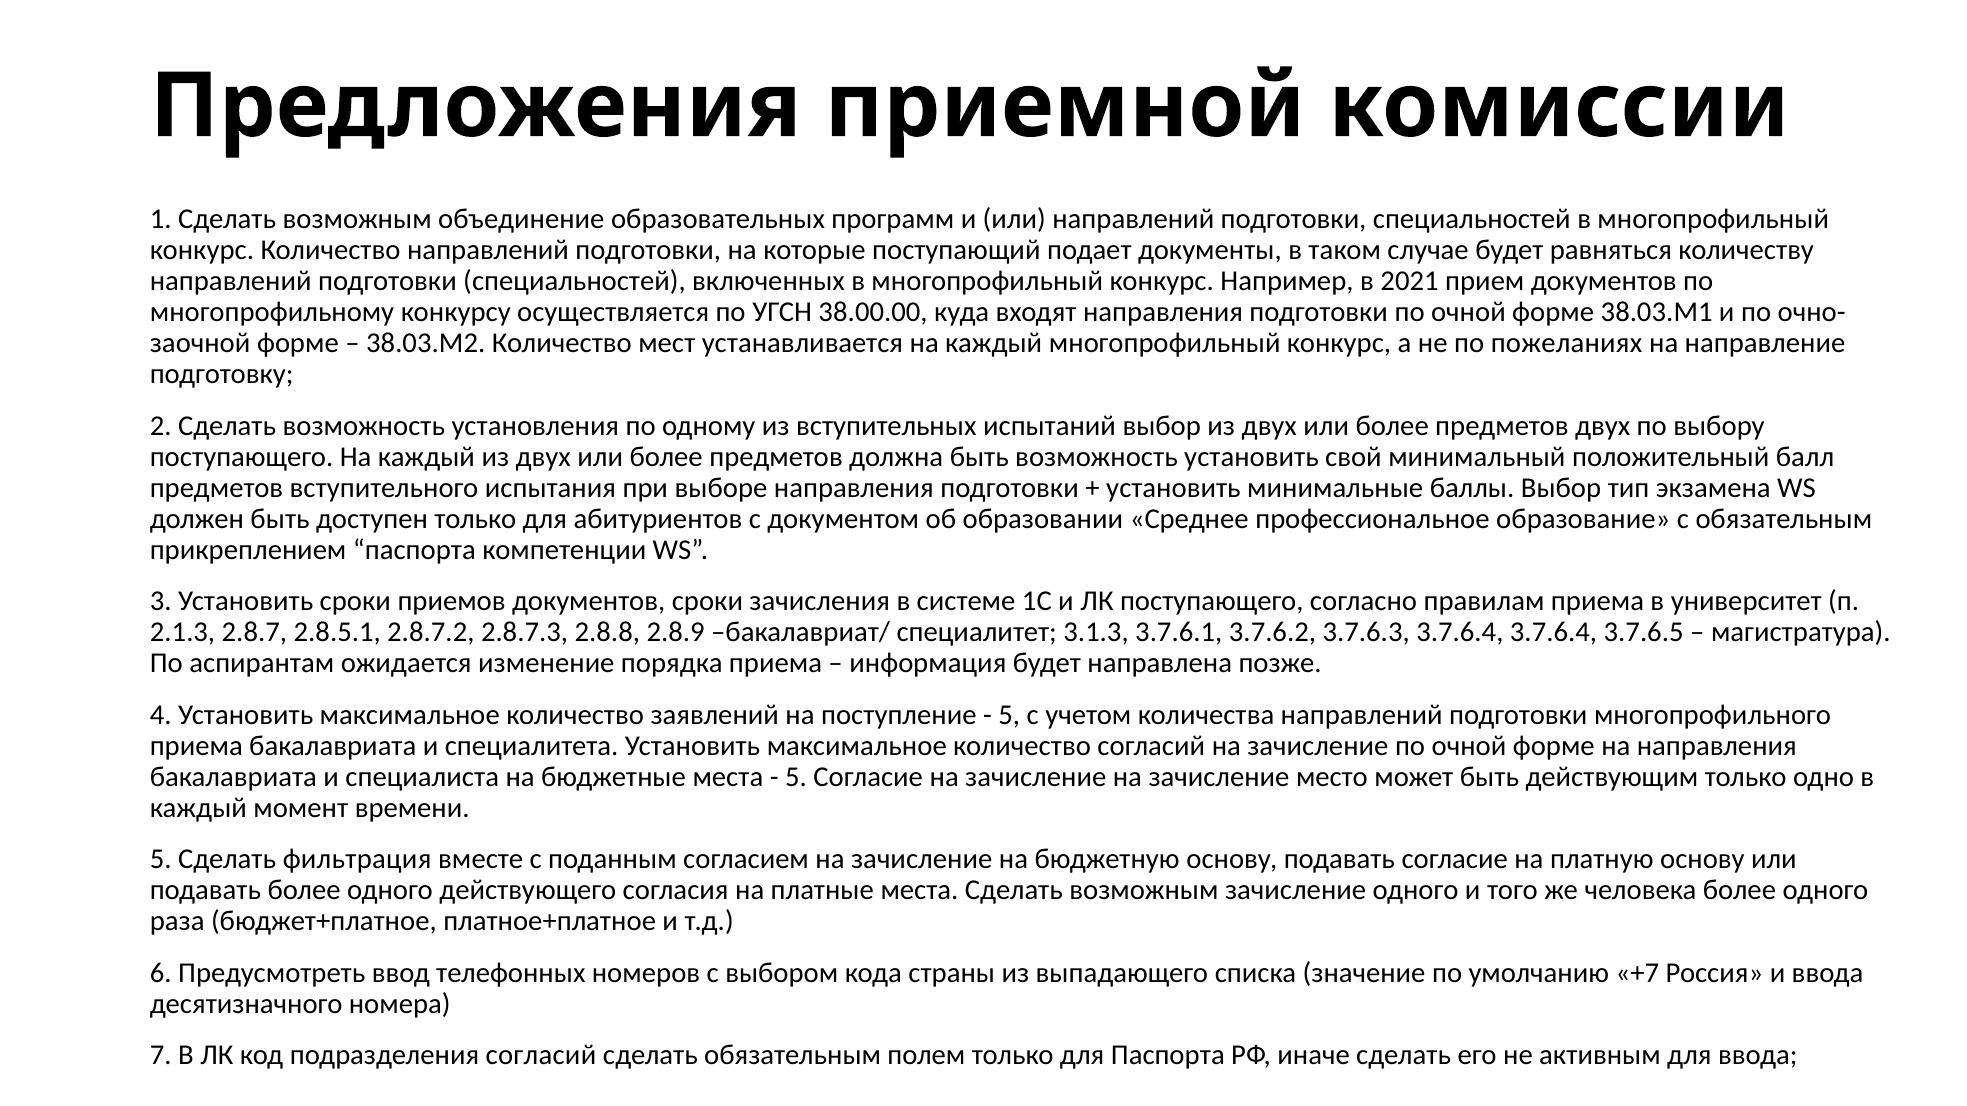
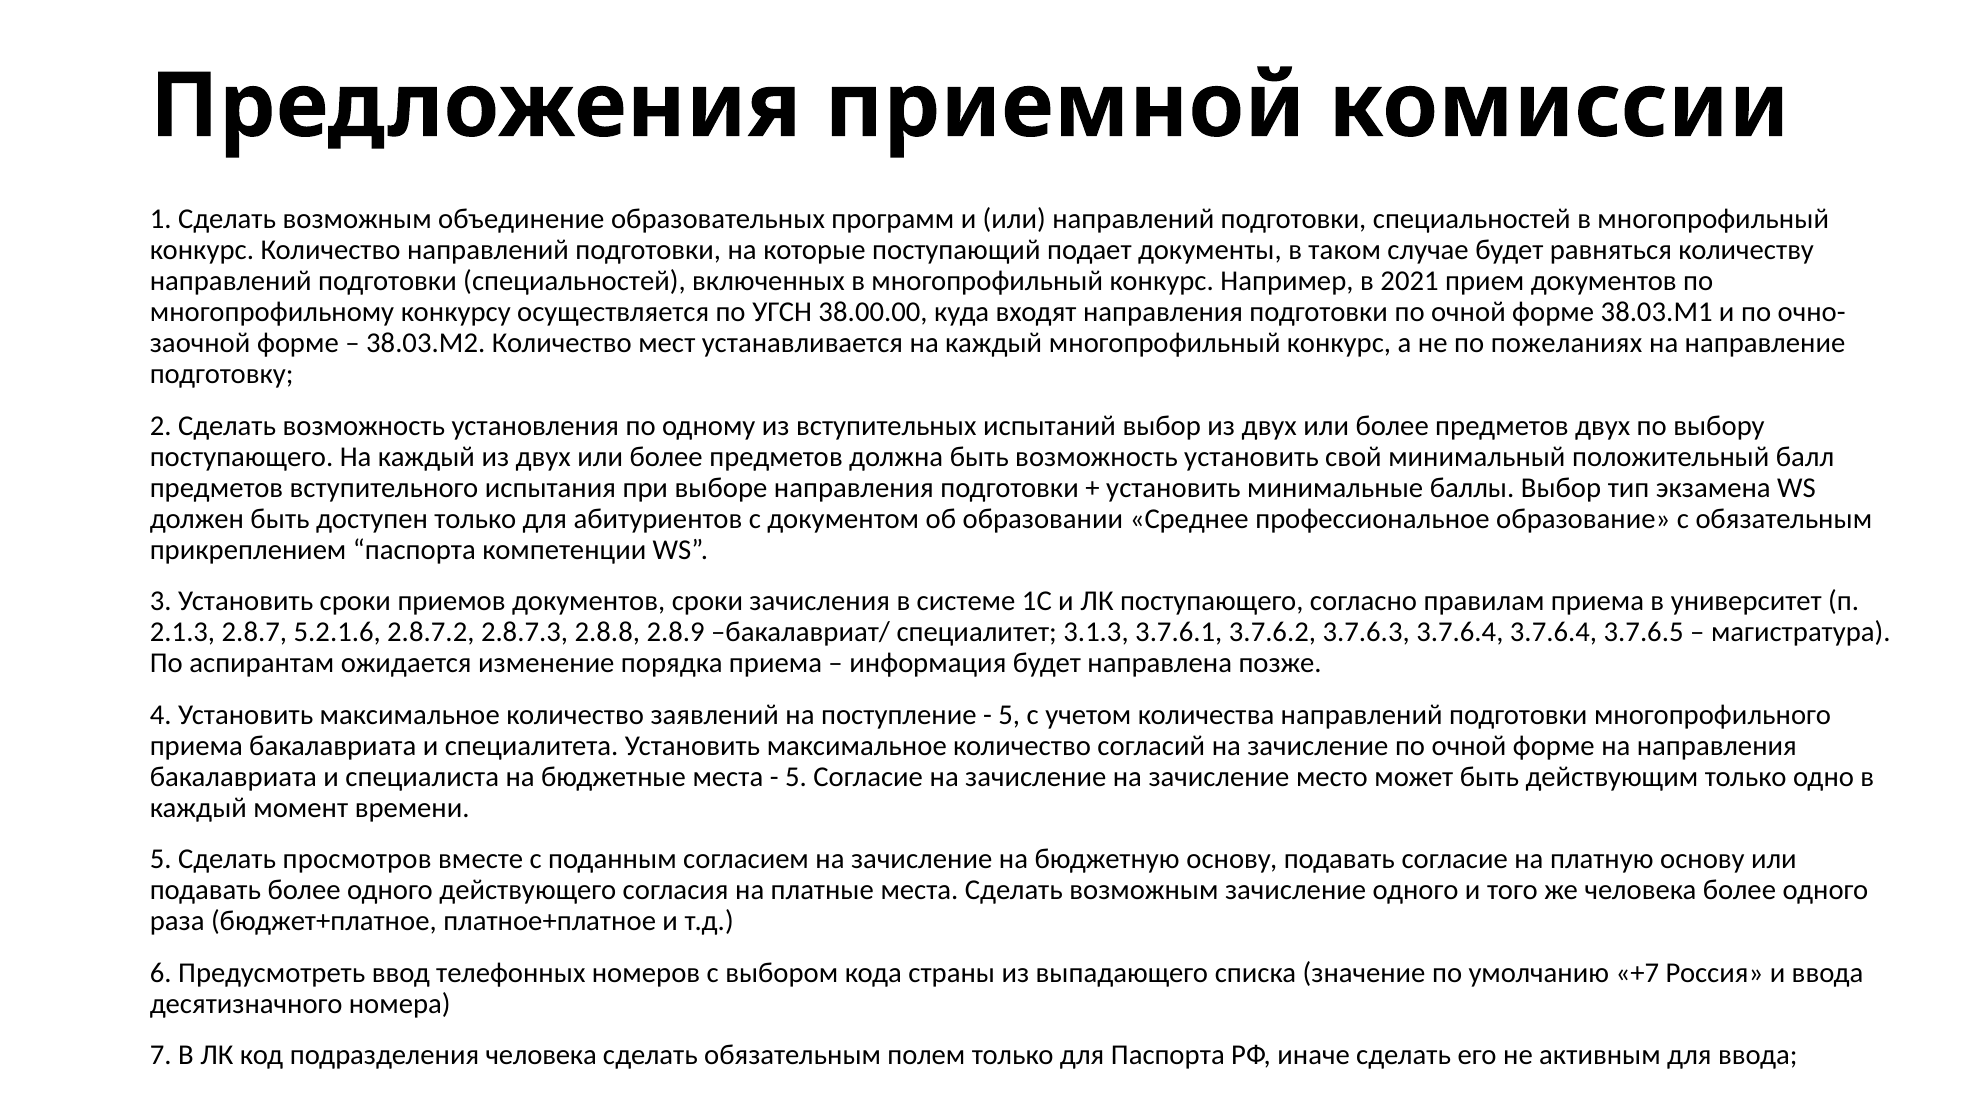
2.8.5.1: 2.8.5.1 -> 5.2.1.6
фильтрация: фильтрация -> просмотров
подразделения согласий: согласий -> человека
